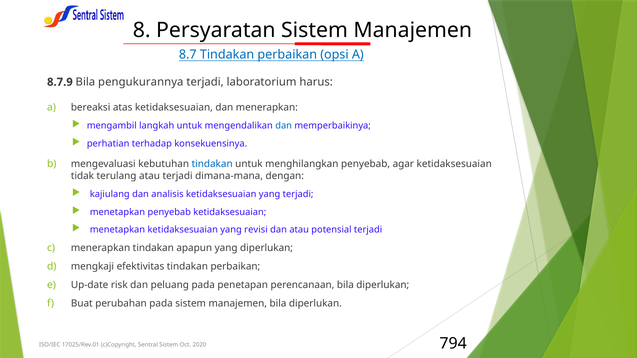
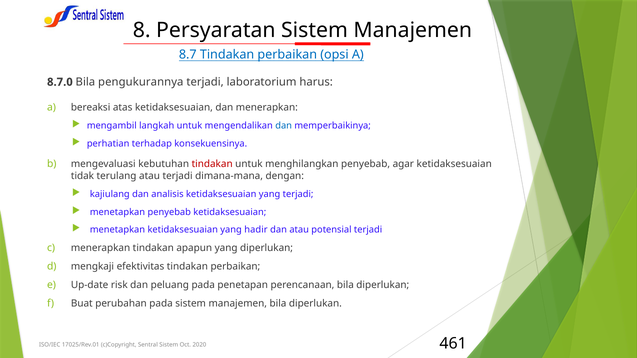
8.7.9: 8.7.9 -> 8.7.0
tindakan at (212, 164) colour: blue -> red
revisi: revisi -> hadir
794: 794 -> 461
